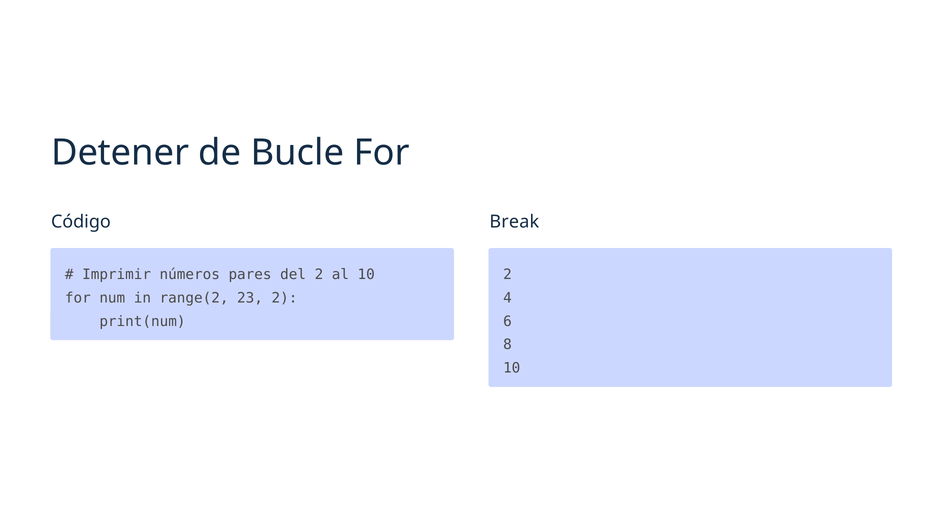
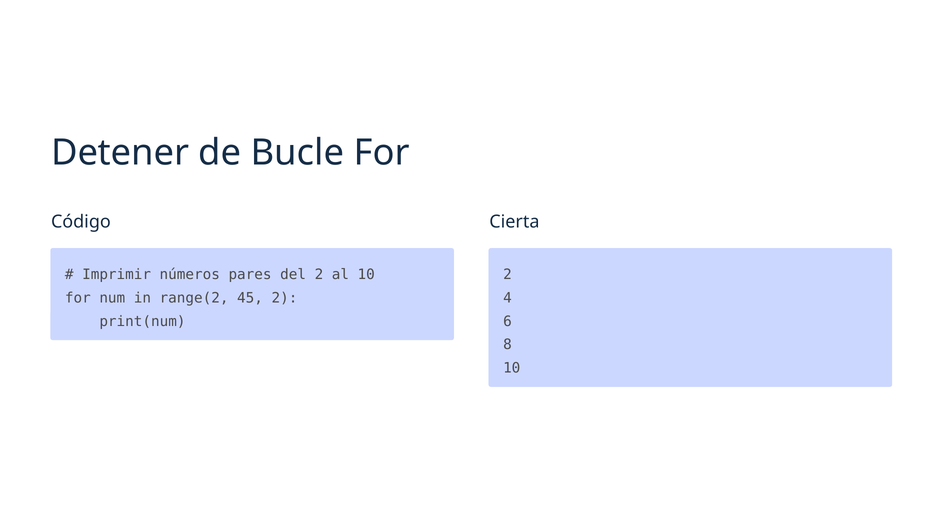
Break: Break -> Cierta
23: 23 -> 45
